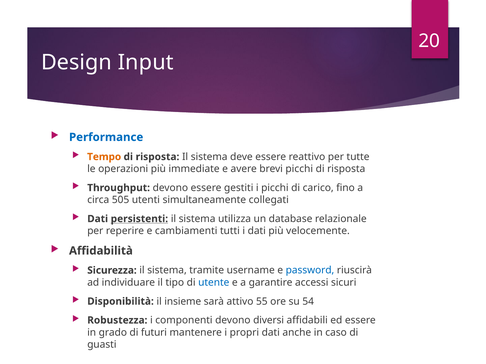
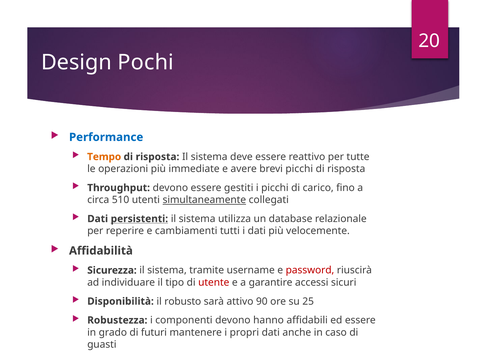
Input: Input -> Pochi
505: 505 -> 510
simultaneamente underline: none -> present
password colour: blue -> red
utente colour: blue -> red
insieme: insieme -> robusto
55: 55 -> 90
54: 54 -> 25
diversi: diversi -> hanno
